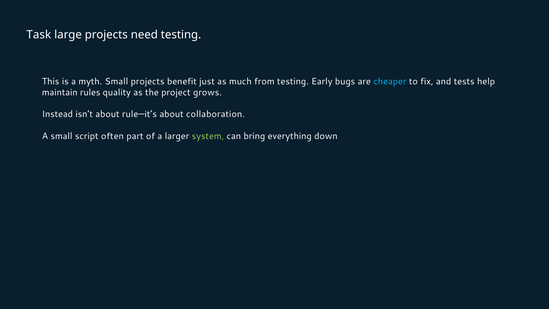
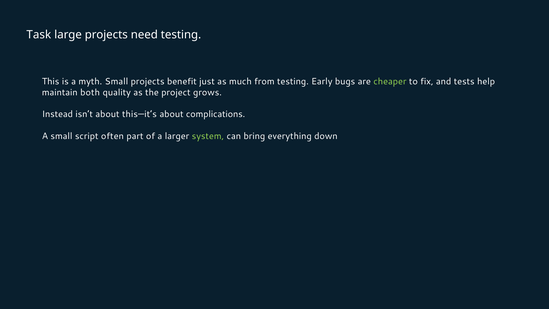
cheaper colour: light blue -> light green
rules: rules -> both
rule—it’s: rule—it’s -> this—it’s
collaboration: collaboration -> complications
